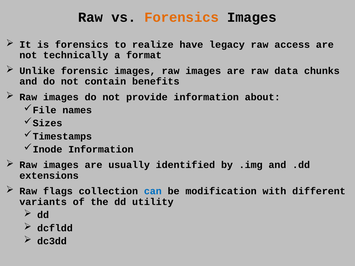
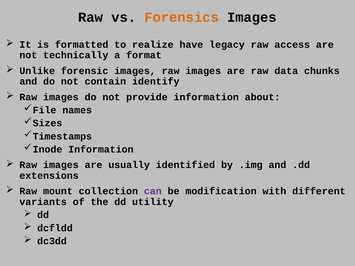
is forensics: forensics -> formatted
benefits: benefits -> identify
flags: flags -> mount
can colour: blue -> purple
